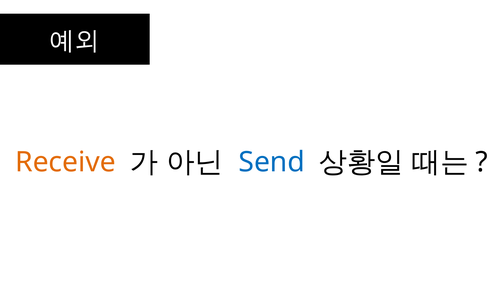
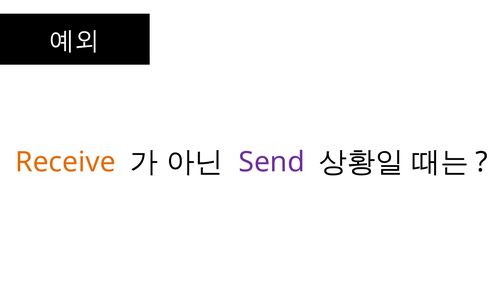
Send colour: blue -> purple
